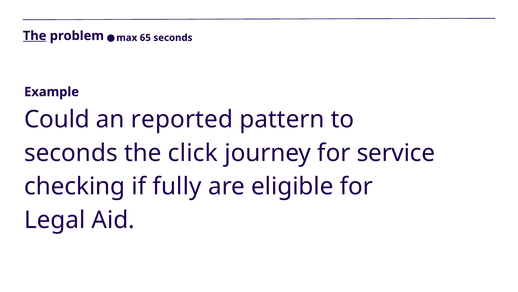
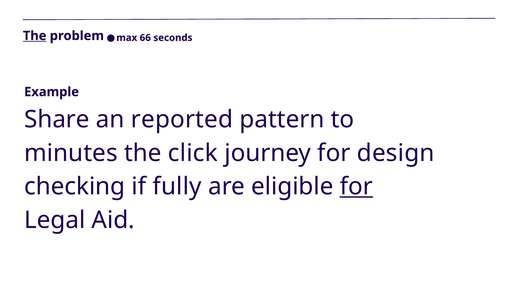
65: 65 -> 66
Could: Could -> Share
seconds at (71, 153): seconds -> minutes
service: service -> design
for at (356, 186) underline: none -> present
